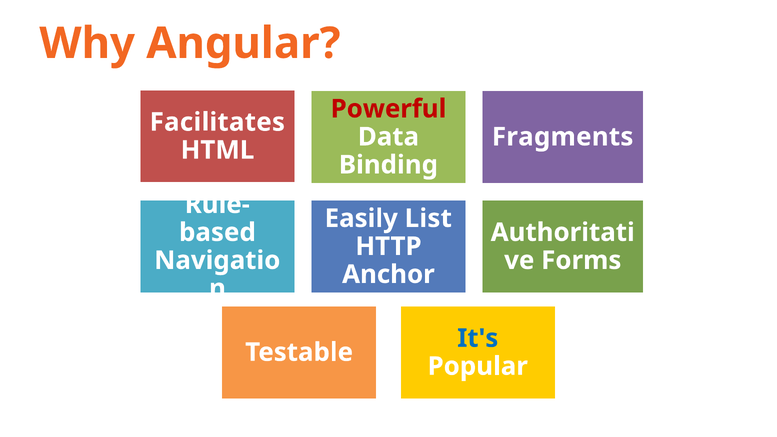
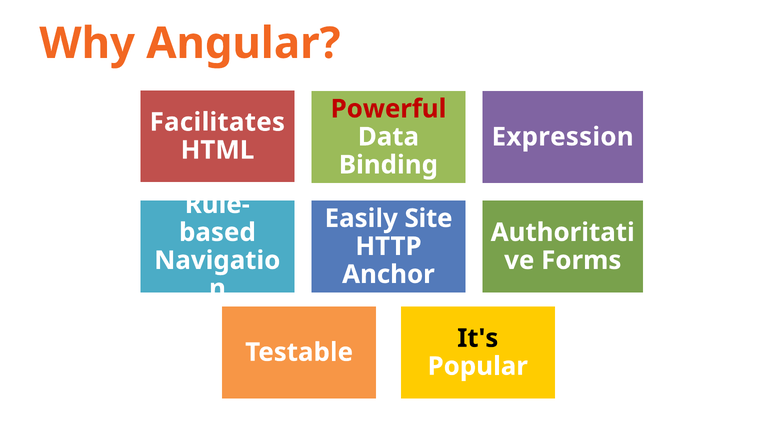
Fragments: Fragments -> Expression
List: List -> Site
It's colour: blue -> black
